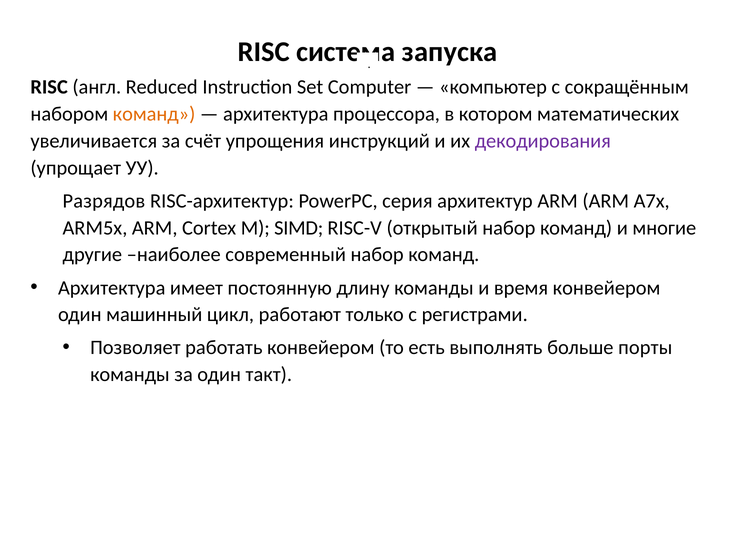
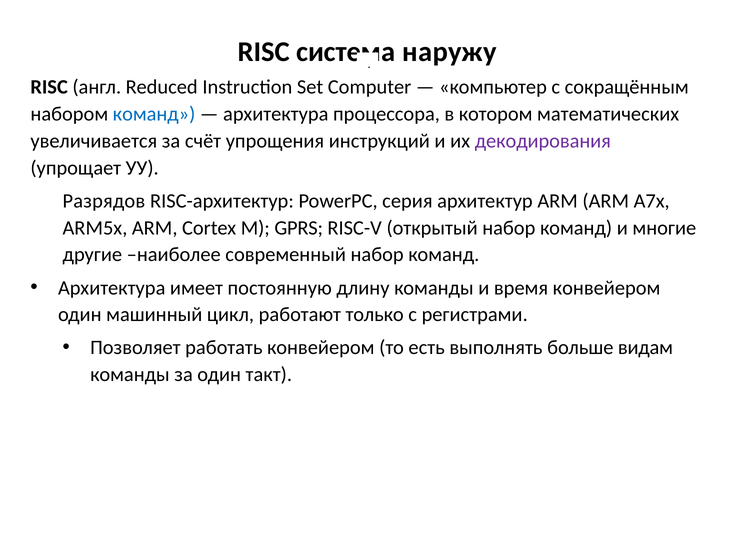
запуска: запуска -> наружу
команд at (154, 114) colour: orange -> blue
SIMD: SIMD -> GPRS
порты: порты -> видам
